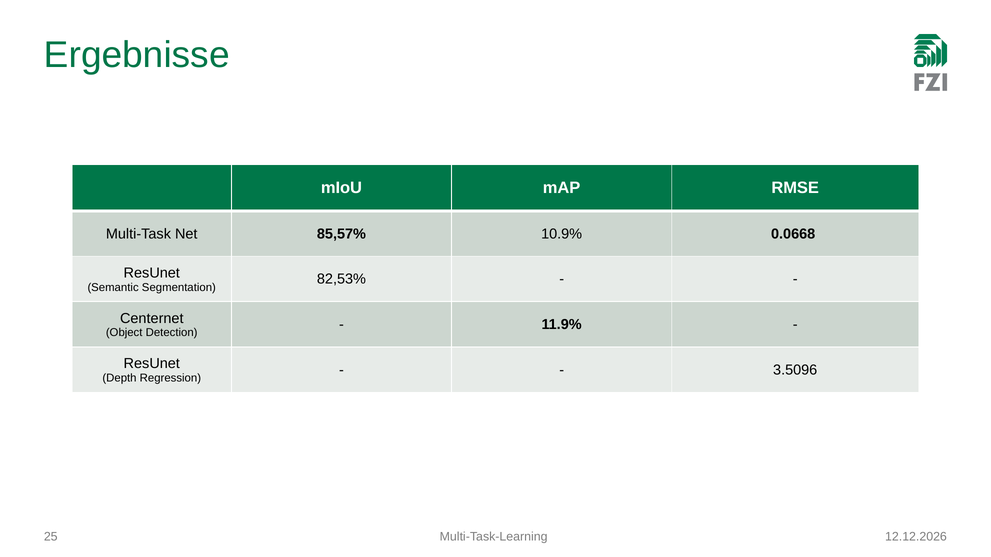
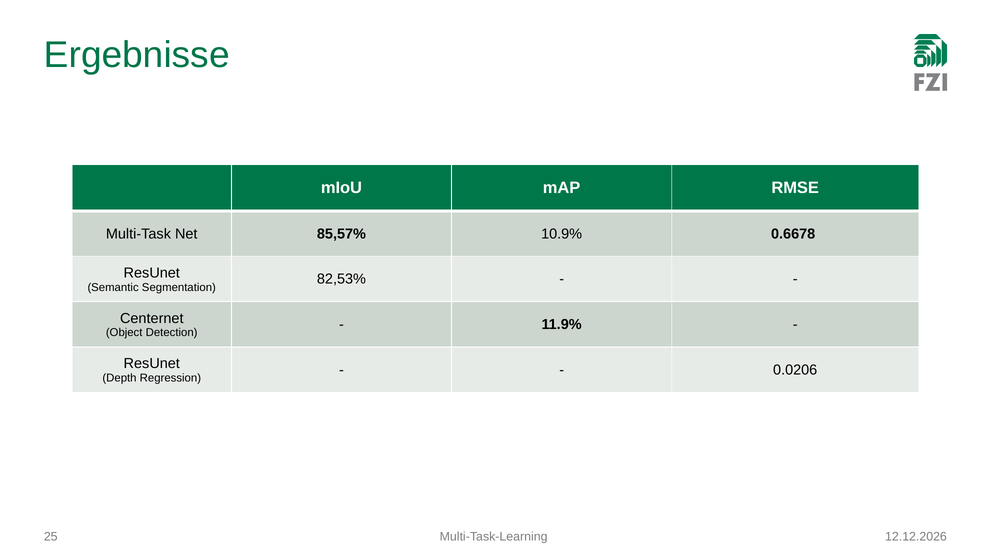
0.0668: 0.0668 -> 0.6678
3.5096: 3.5096 -> 0.0206
